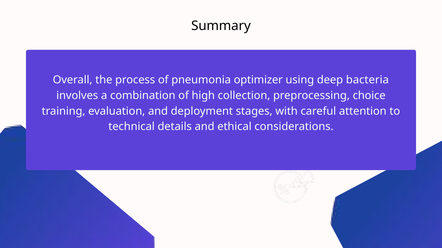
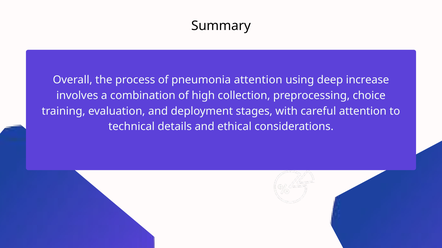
pneumonia optimizer: optimizer -> attention
bacteria: bacteria -> increase
